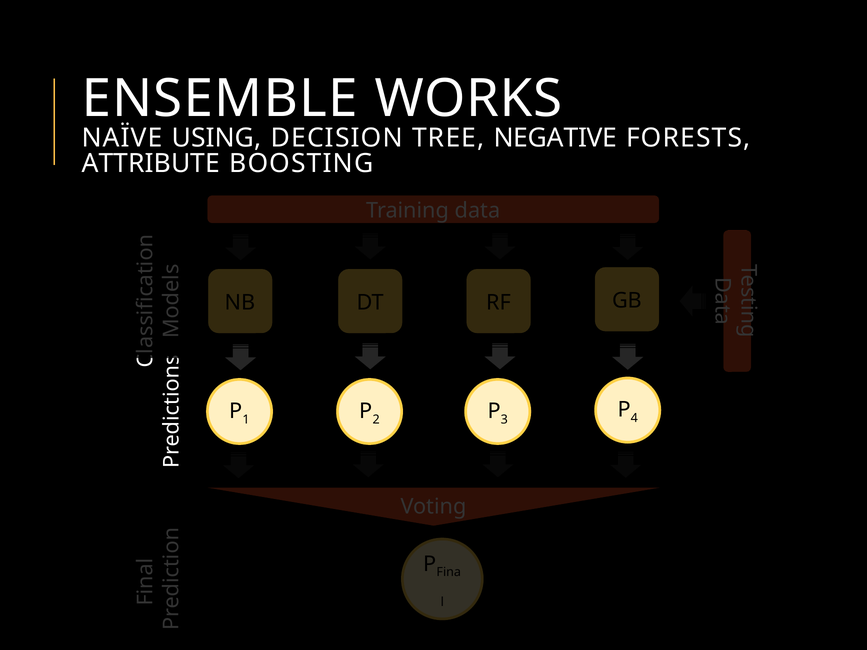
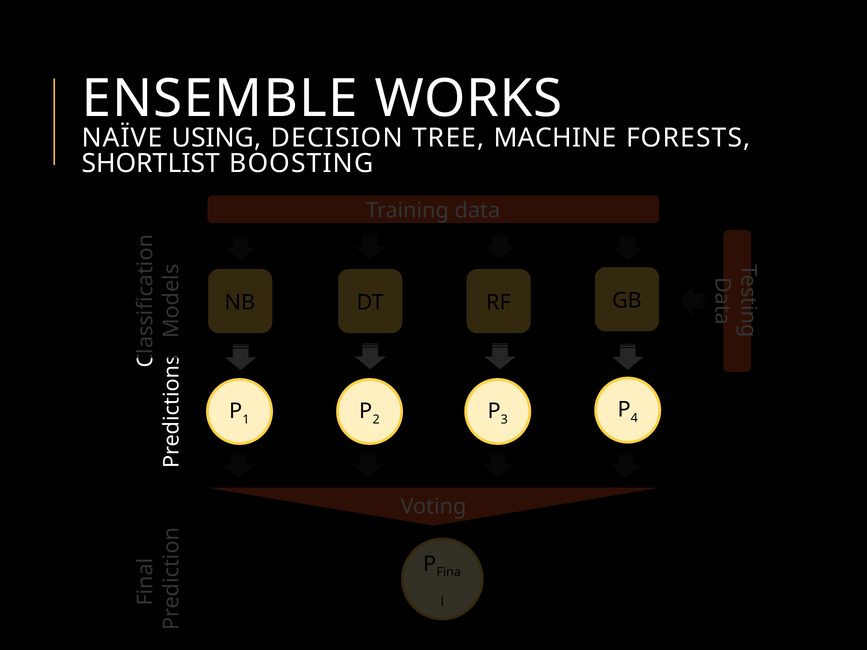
NEGATIVE: NEGATIVE -> MACHINE
ATTRIBUTE: ATTRIBUTE -> SHORTLIST
